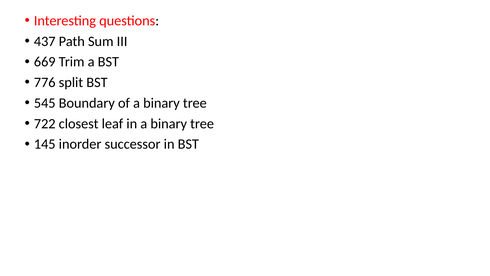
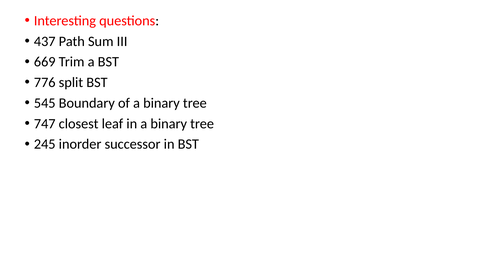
722: 722 -> 747
145: 145 -> 245
